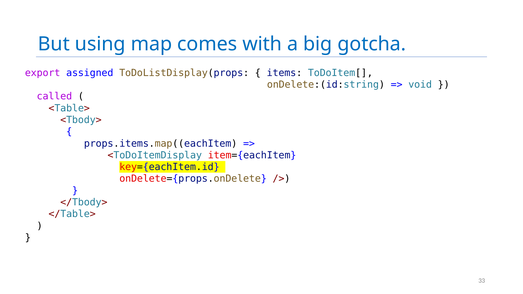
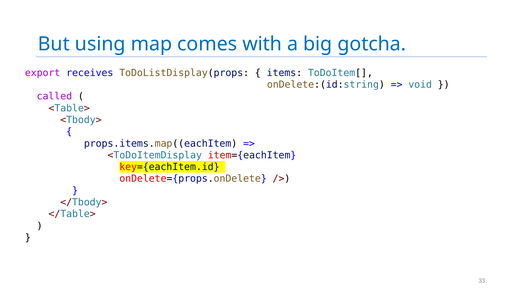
assigned: assigned -> receives
